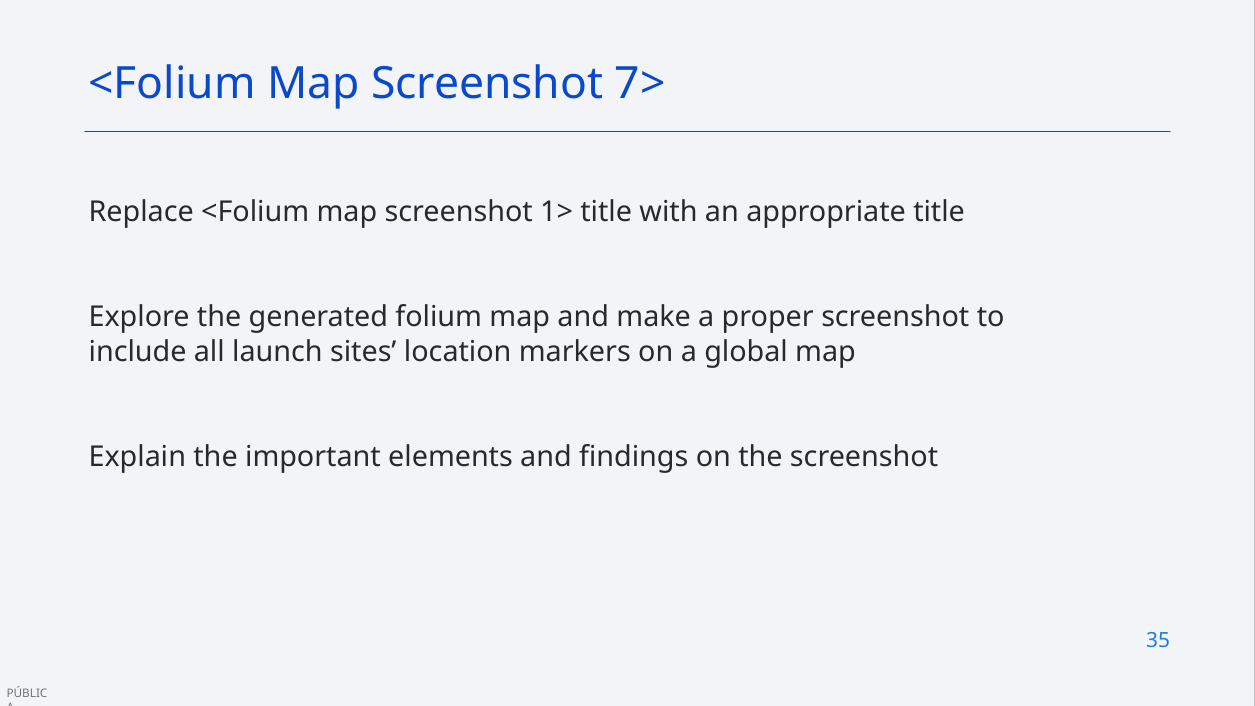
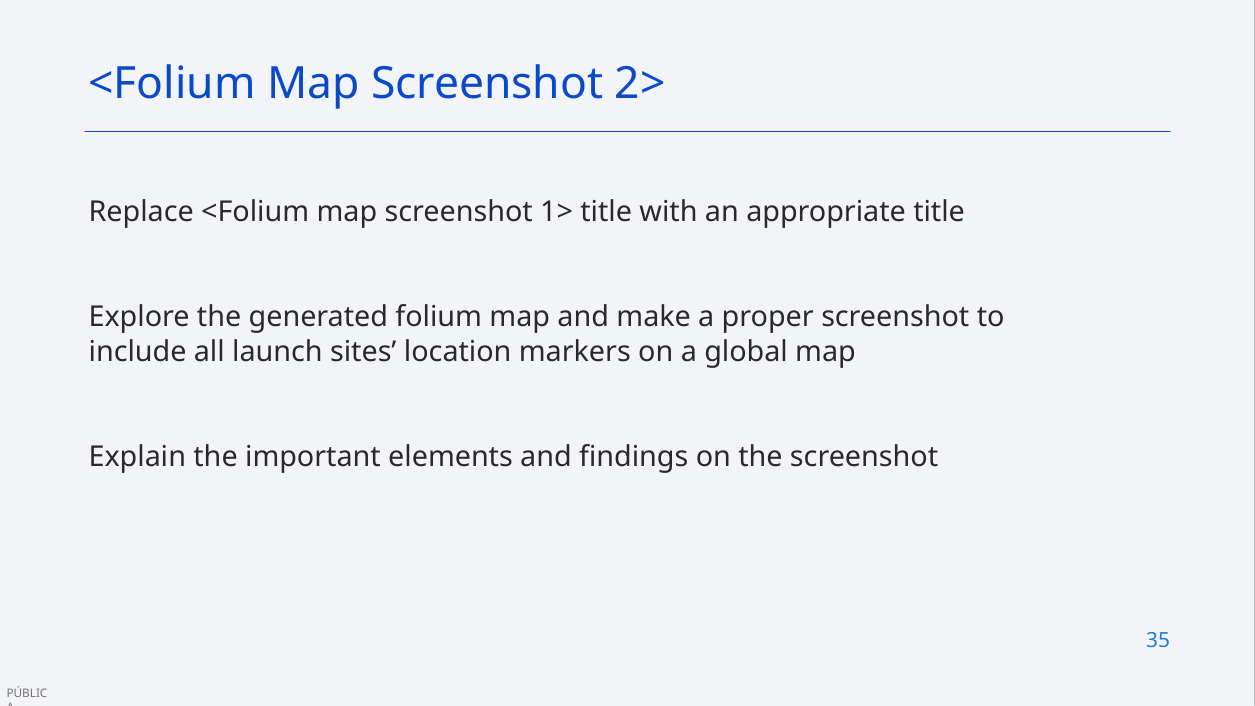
7>: 7> -> 2>
